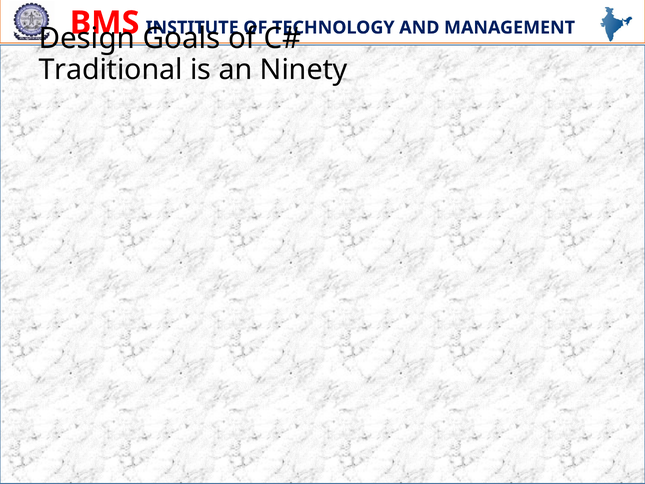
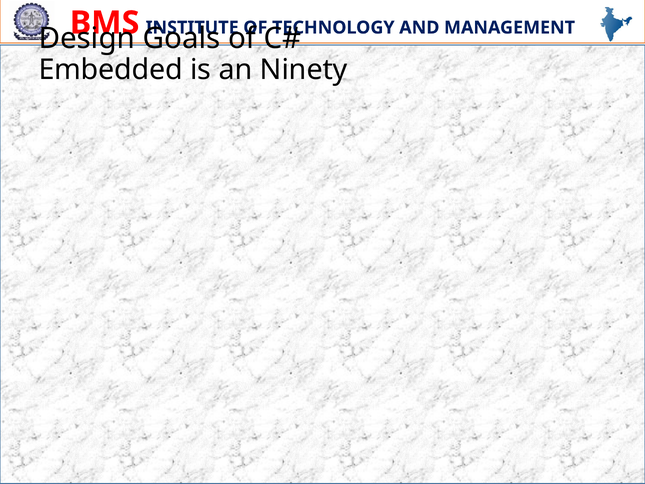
Traditional at (111, 70): Traditional -> Embedded
